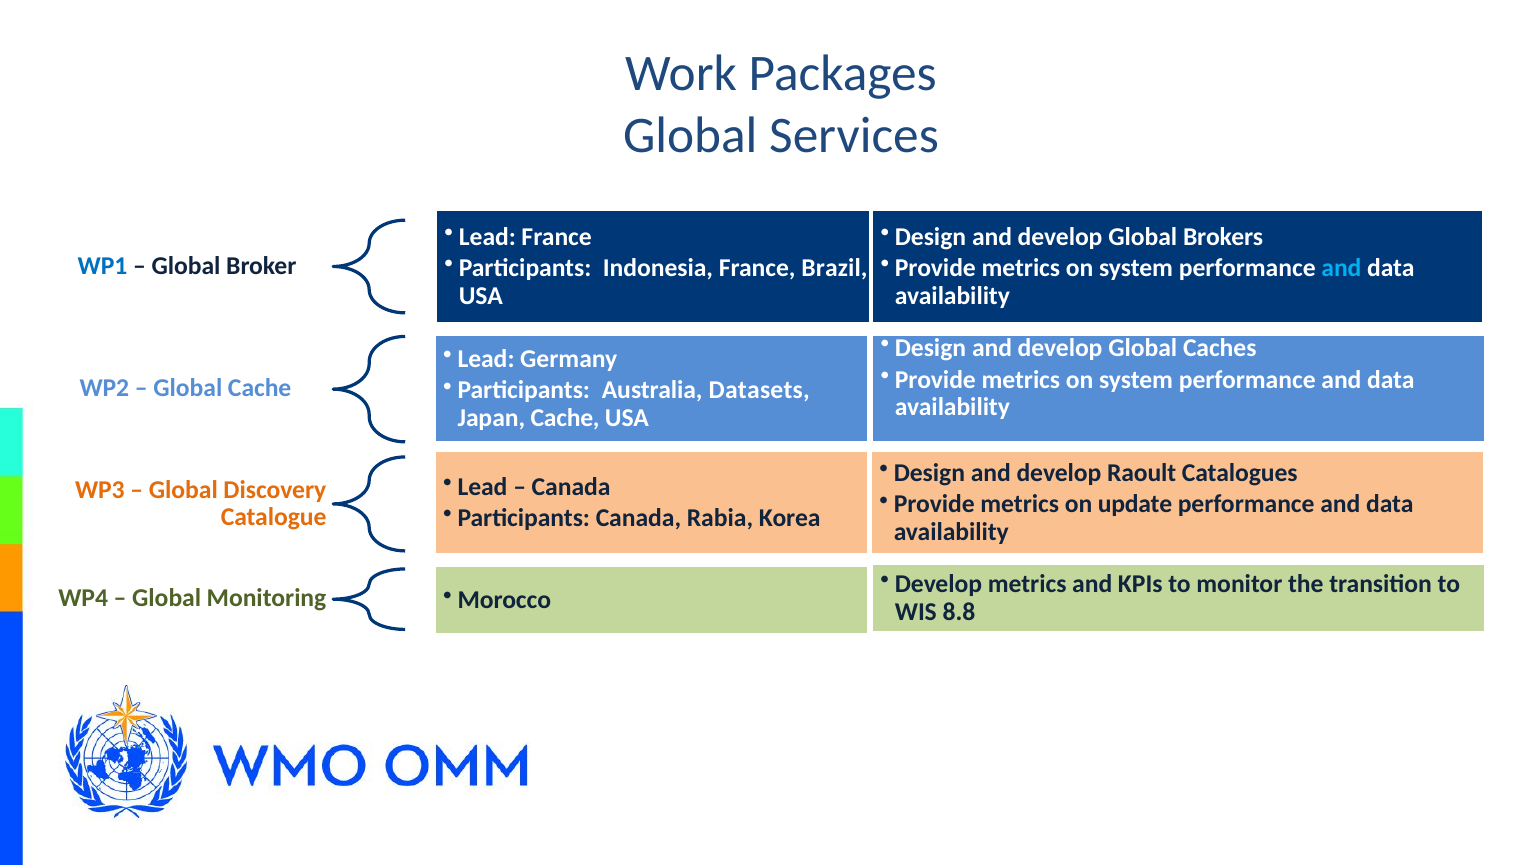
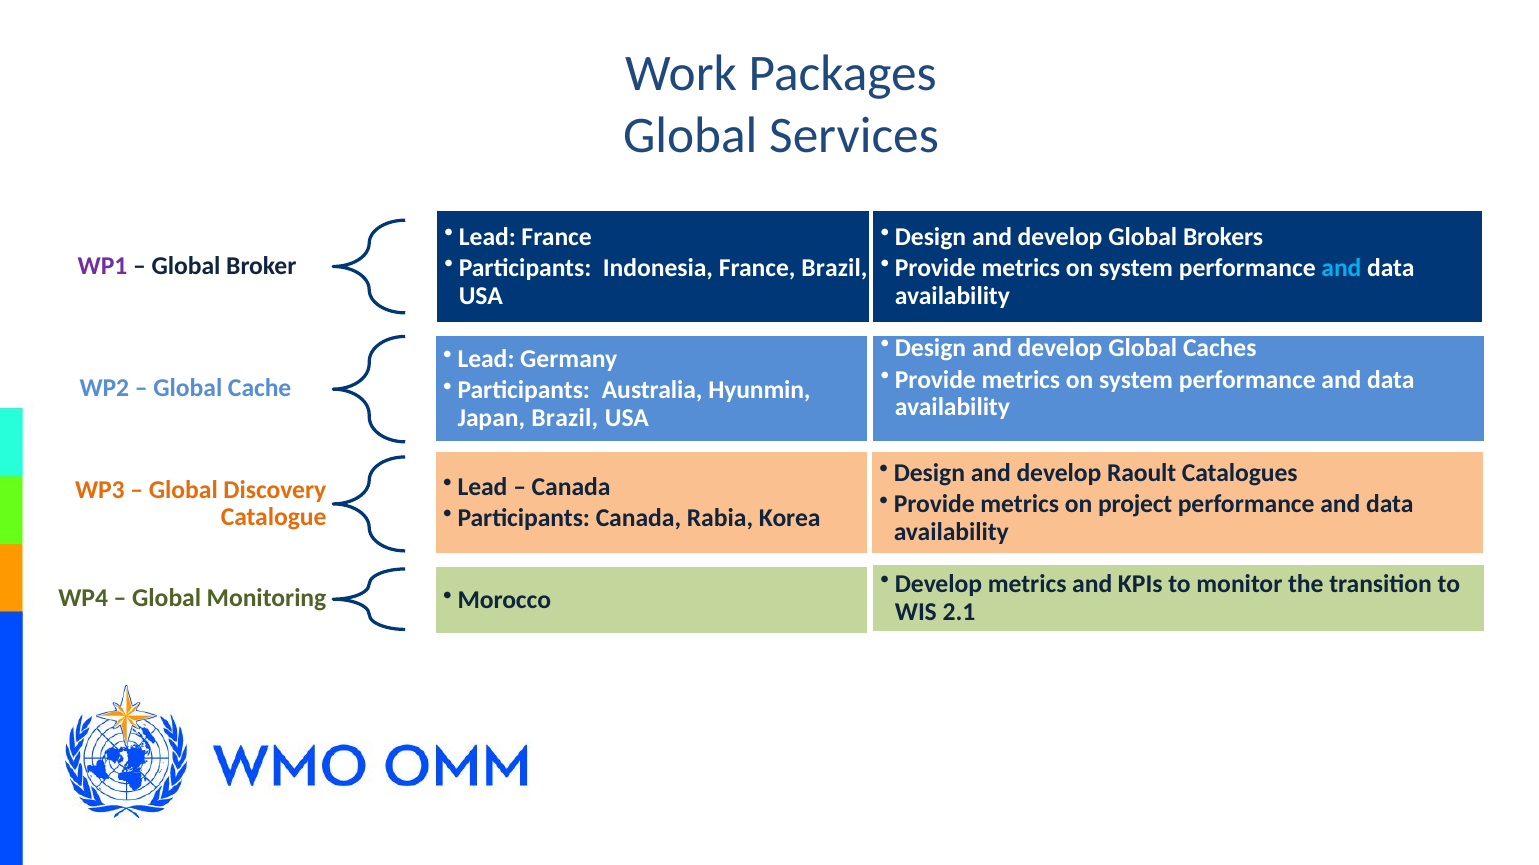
WP1 colour: blue -> purple
Datasets: Datasets -> Hyunmin
Japan Cache: Cache -> Brazil
update: update -> project
8.8: 8.8 -> 2.1
